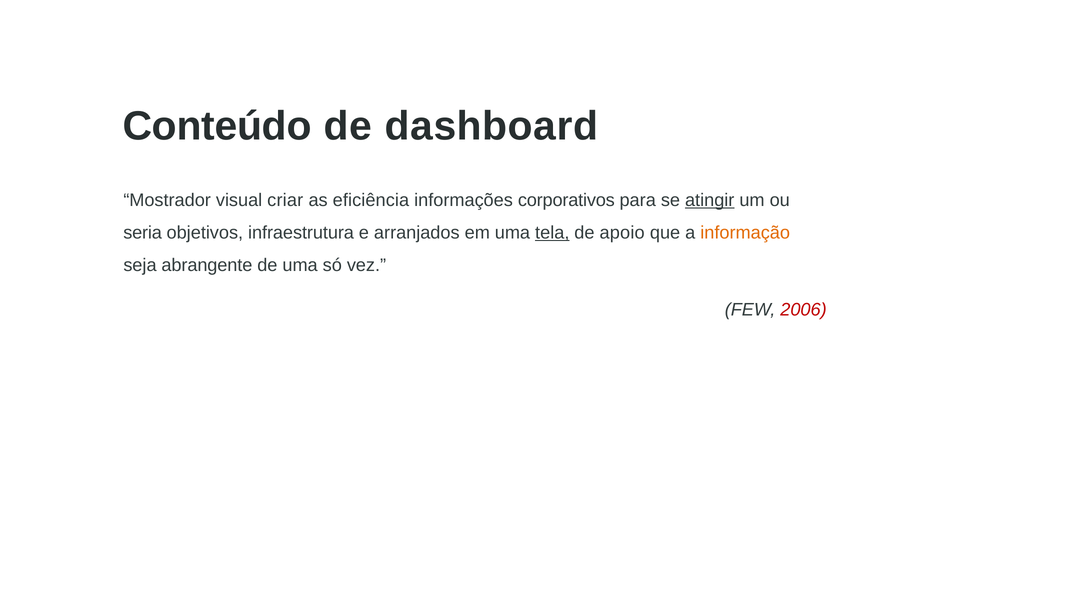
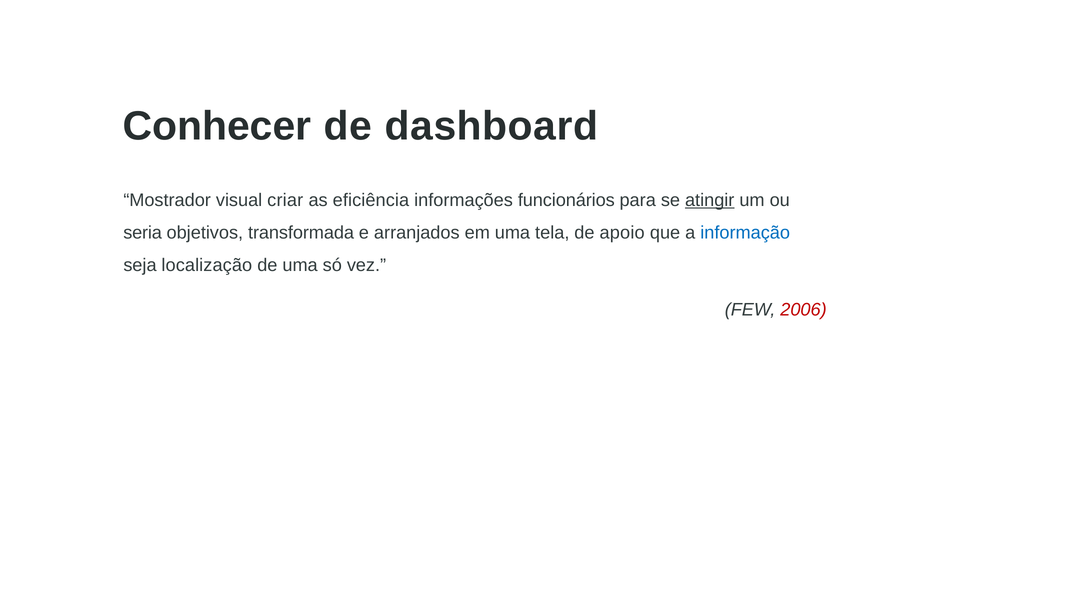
Conteúdo: Conteúdo -> Conhecer
corporativos: corporativos -> funcionários
infraestrutura: infraestrutura -> transformada
tela underline: present -> none
informação colour: orange -> blue
abrangente: abrangente -> localização
